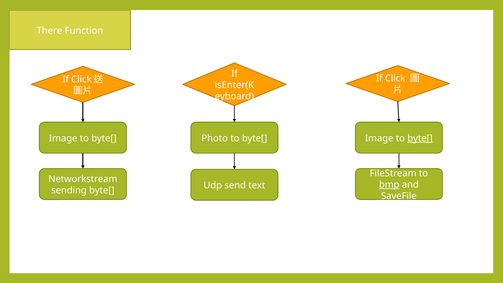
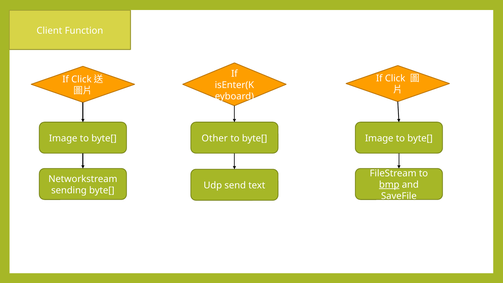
There: There -> Client
Photo: Photo -> Other
byte[ at (420, 138) underline: present -> none
